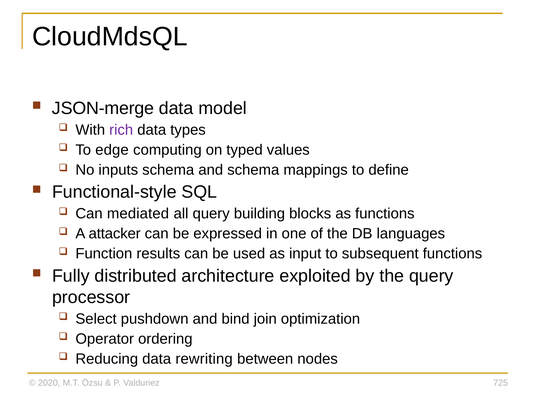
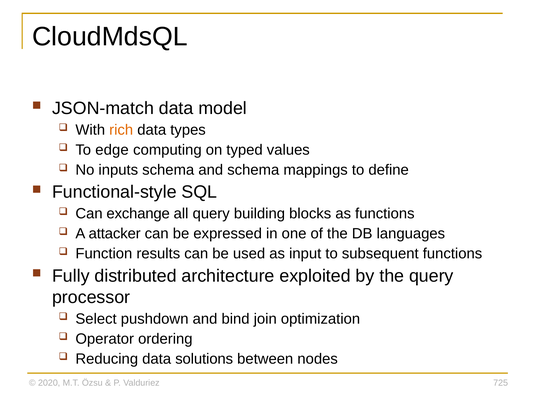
JSON-merge: JSON-merge -> JSON-match
rich colour: purple -> orange
mediated: mediated -> exchange
rewriting: rewriting -> solutions
